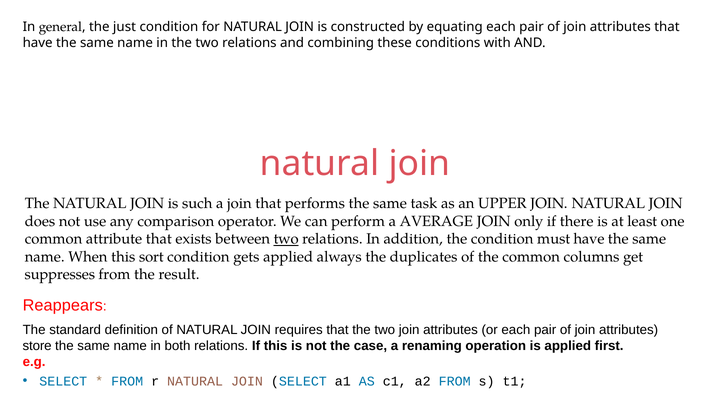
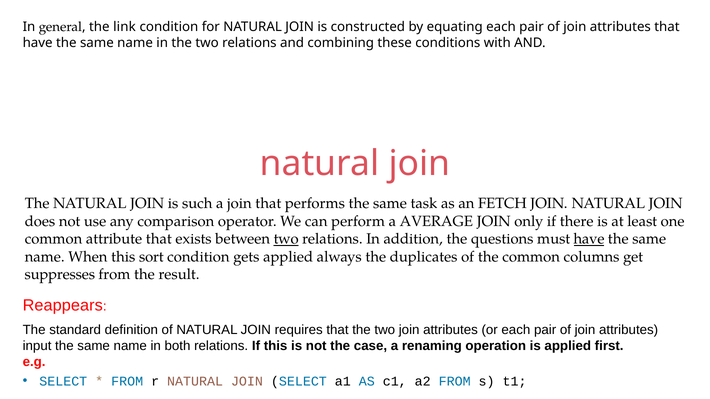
just: just -> link
UPPER: UPPER -> FETCH
the condition: condition -> questions
have at (589, 239) underline: none -> present
store: store -> input
